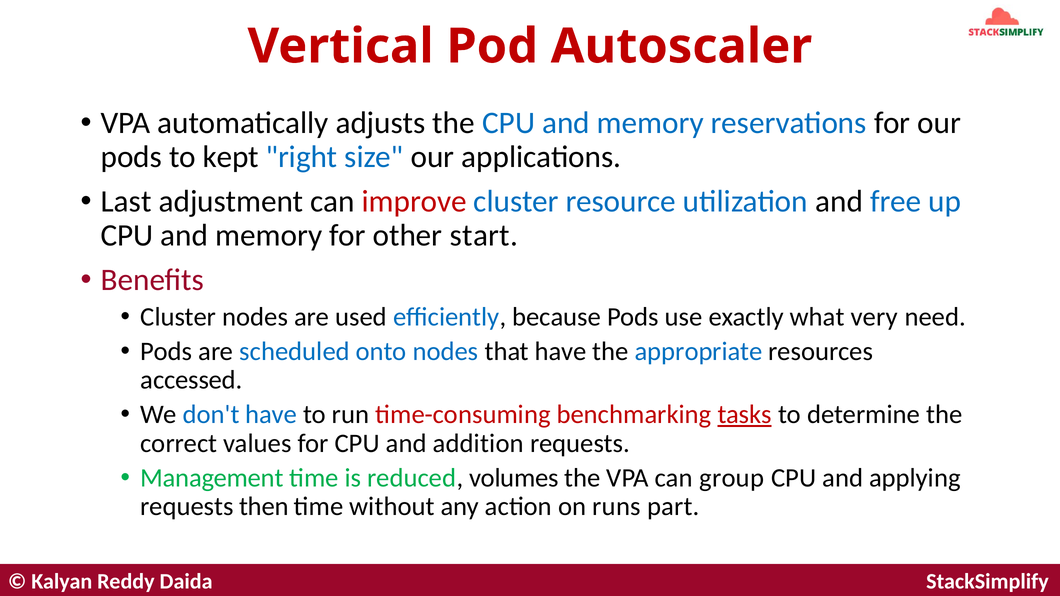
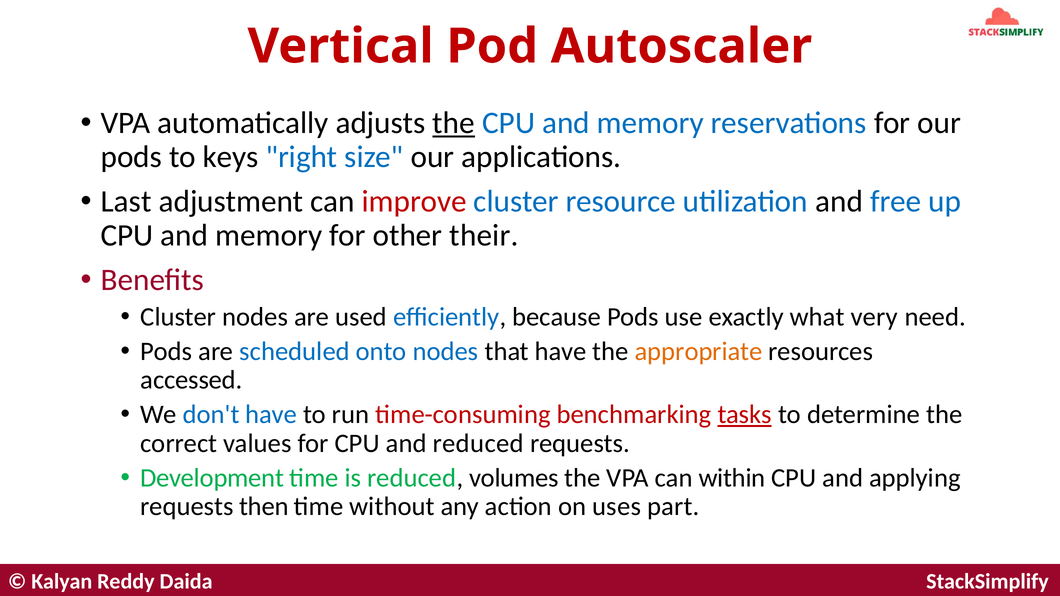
the at (454, 123) underline: none -> present
kept: kept -> keys
start: start -> their
appropriate colour: blue -> orange
and addition: addition -> reduced
Management: Management -> Development
group: group -> within
runs: runs -> uses
